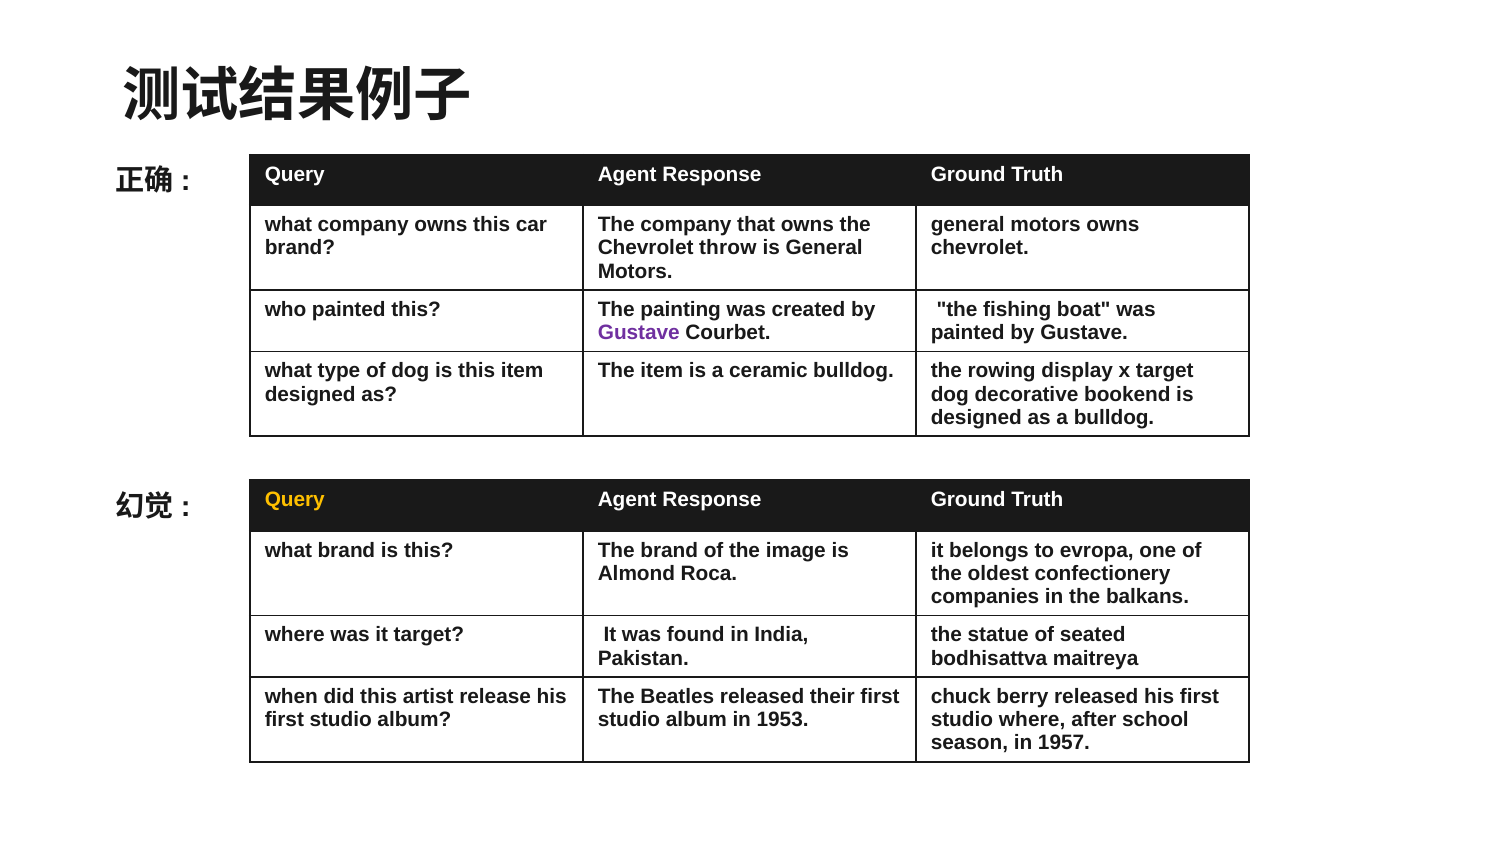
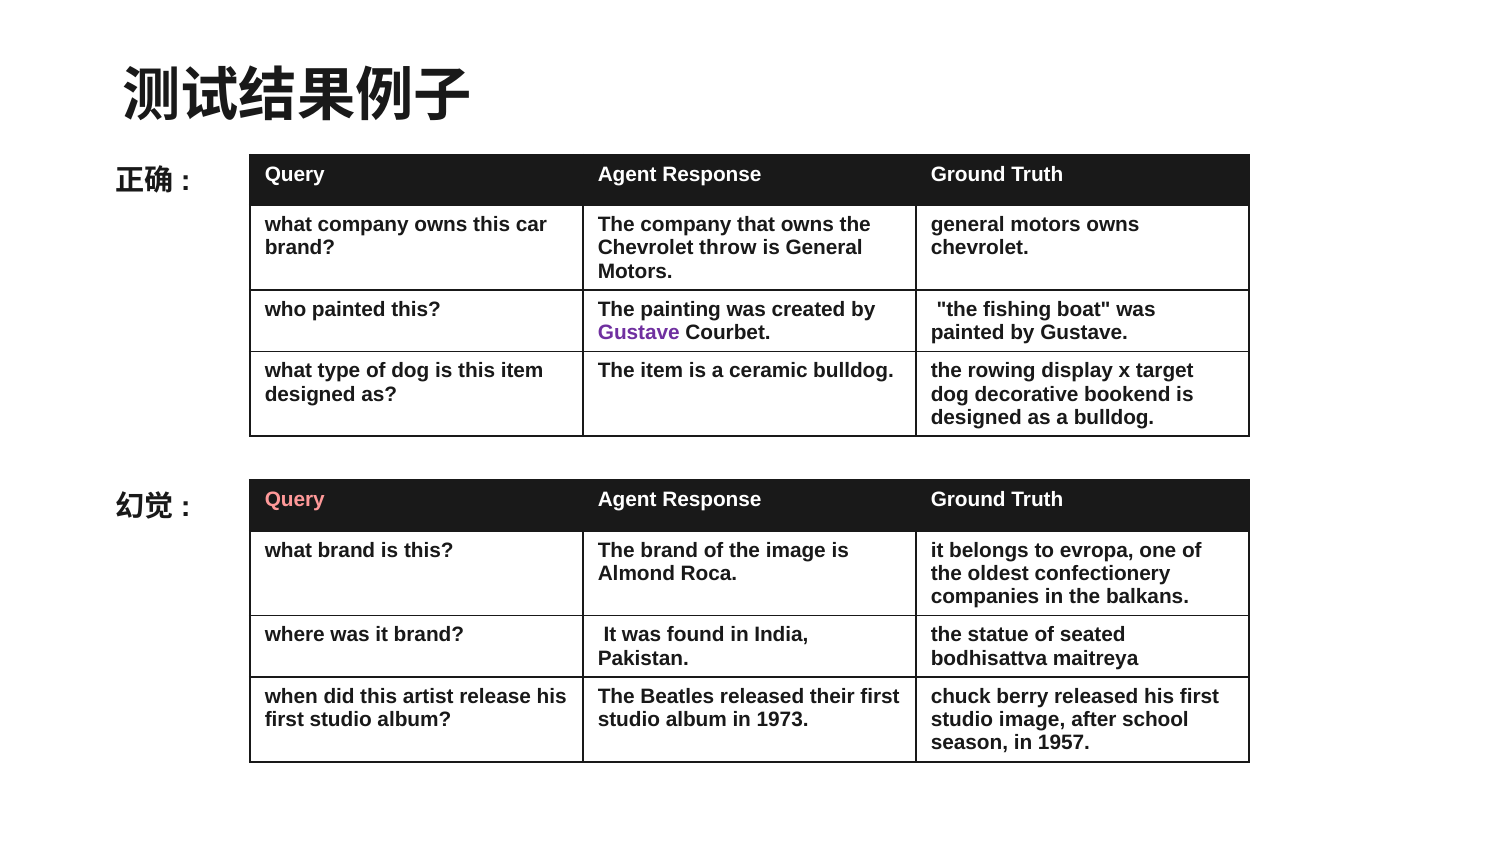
Query at (295, 500) colour: yellow -> pink
it target: target -> brand
1953: 1953 -> 1973
studio where: where -> image
